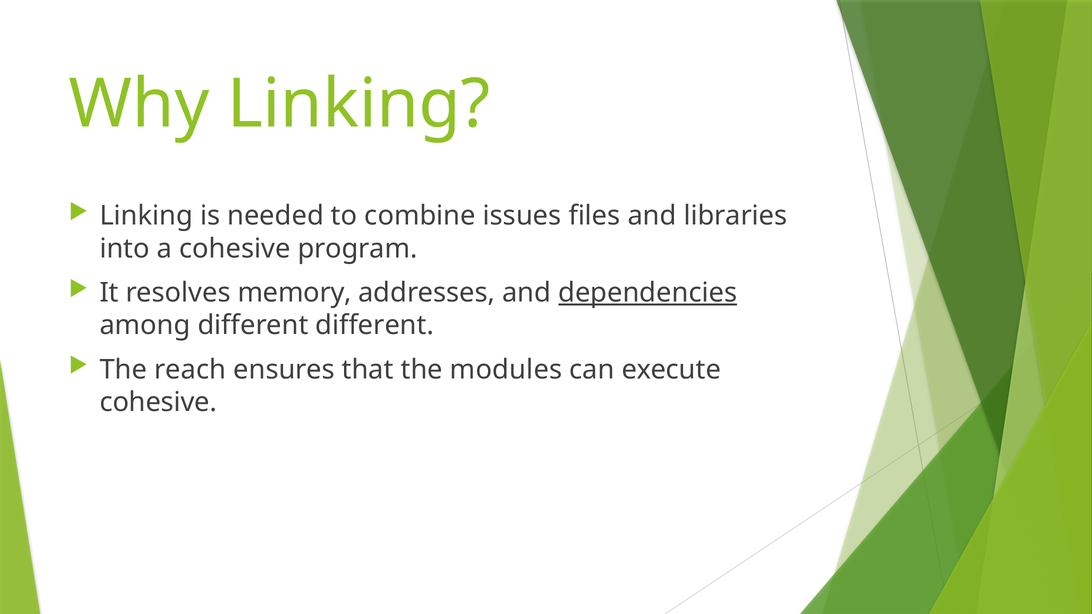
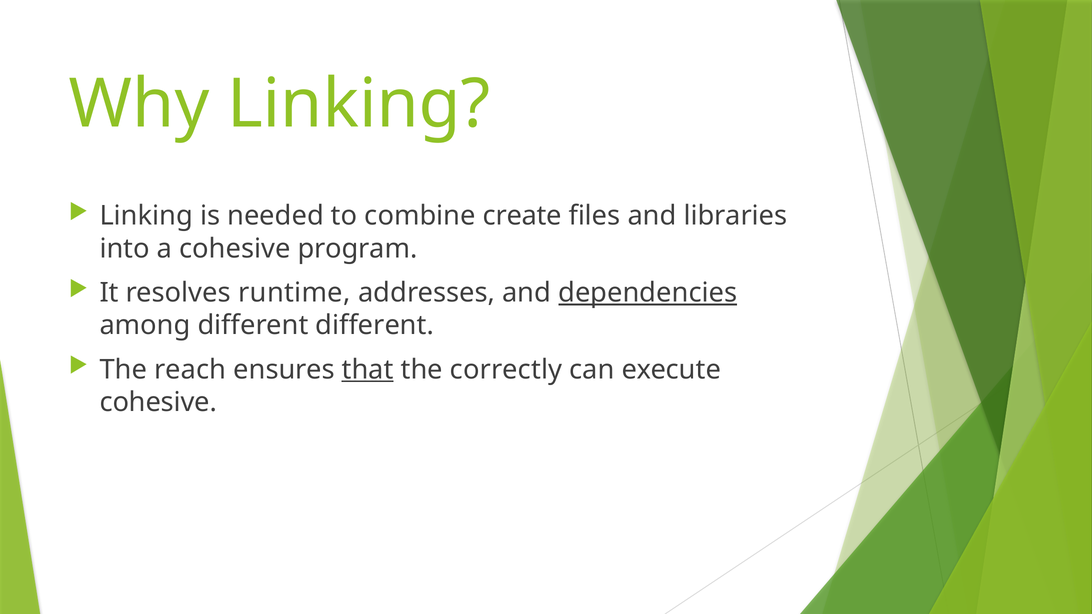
issues: issues -> create
memory: memory -> runtime
that underline: none -> present
modules: modules -> correctly
